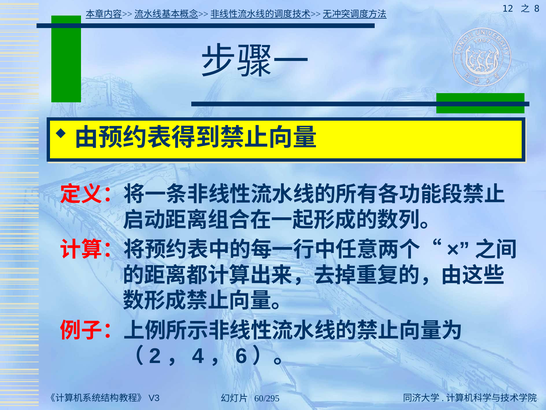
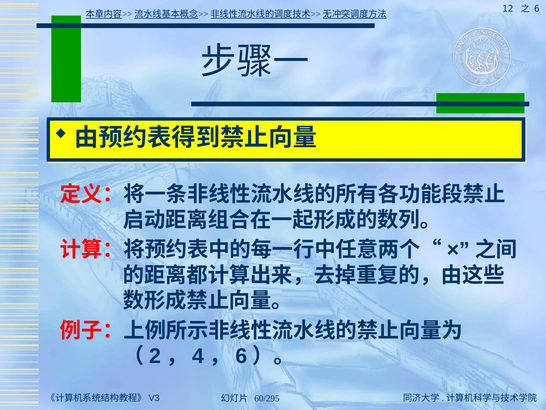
8 at (537, 9): 8 -> 6
